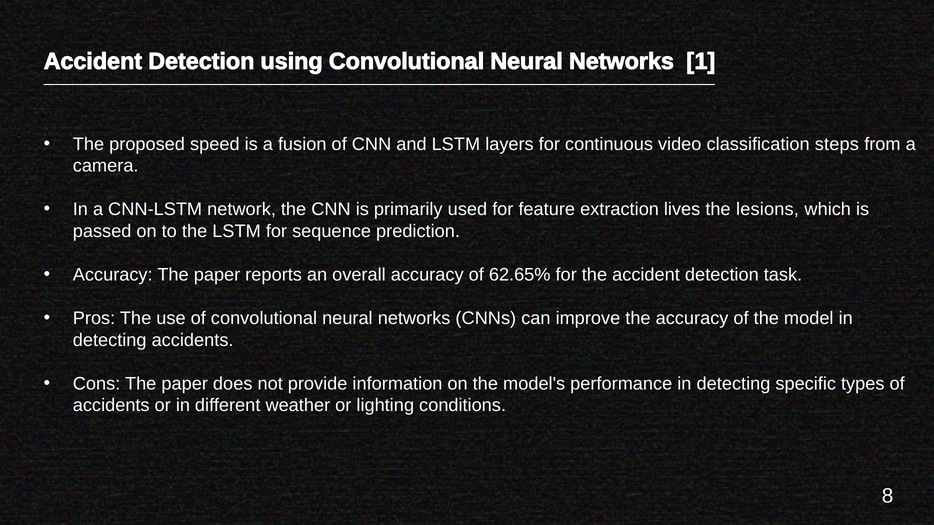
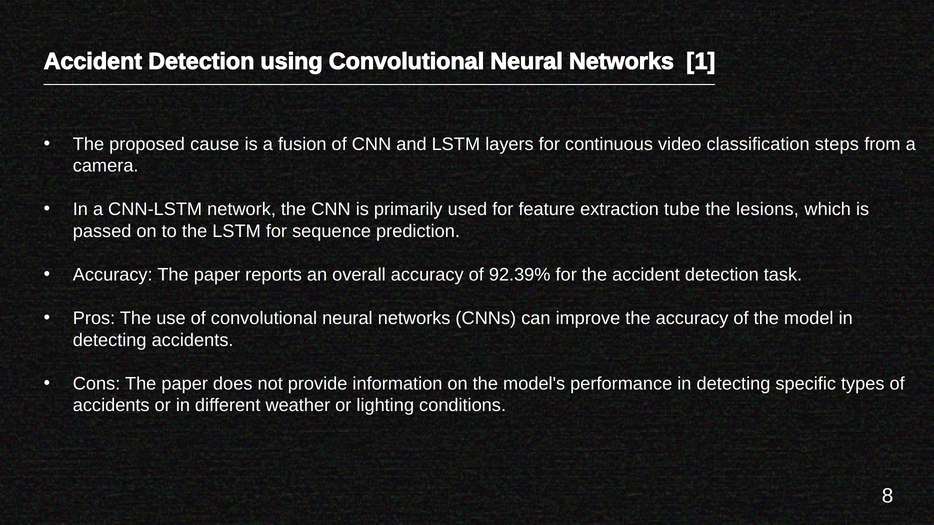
speed: speed -> cause
lives: lives -> tube
62.65%: 62.65% -> 92.39%
